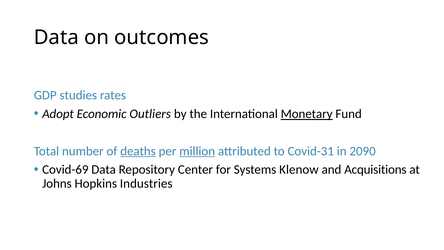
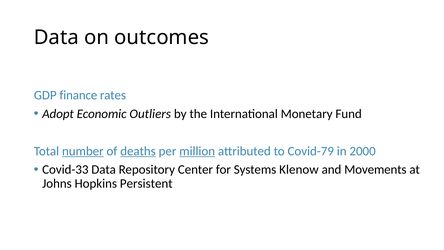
studies: studies -> finance
Monetary underline: present -> none
number underline: none -> present
Covid-31: Covid-31 -> Covid-79
2090: 2090 -> 2000
Covid-69: Covid-69 -> Covid-33
Acquisitions: Acquisitions -> Movements
Industries: Industries -> Persistent
